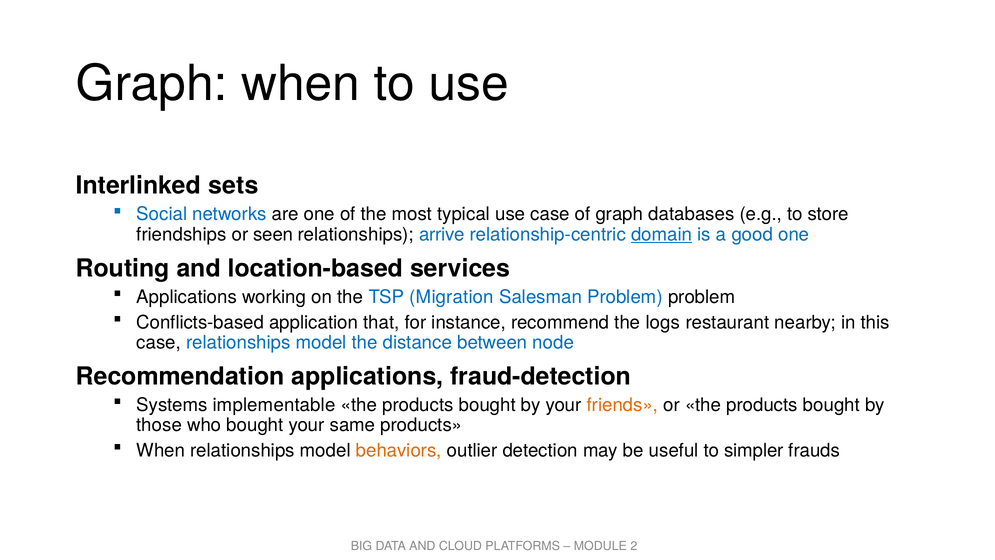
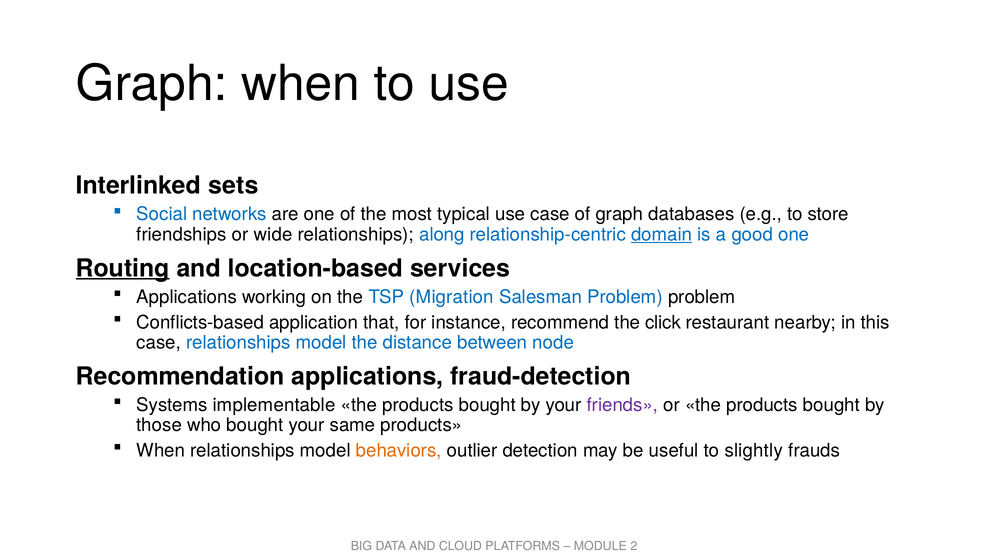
seen: seen -> wide
arrive: arrive -> along
Routing underline: none -> present
logs: logs -> click
friends colour: orange -> purple
simpler: simpler -> slightly
